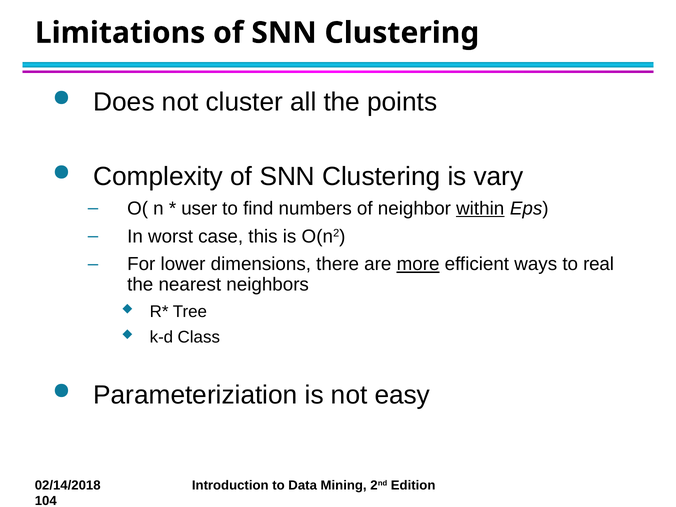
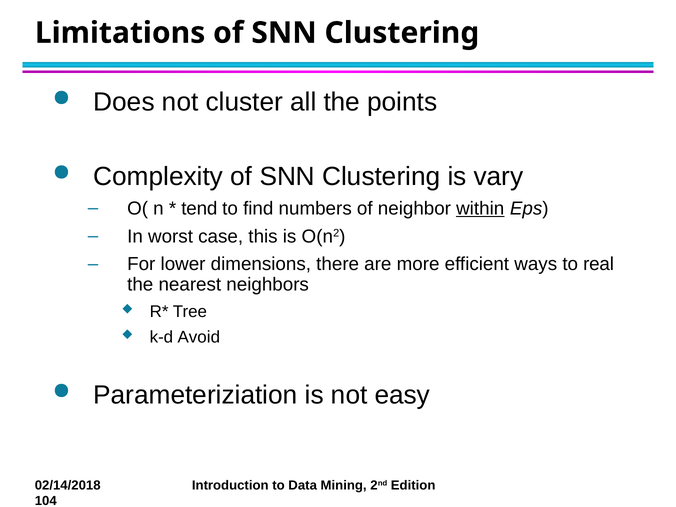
user: user -> tend
more underline: present -> none
Class: Class -> Avoid
